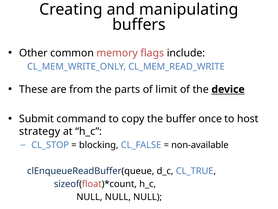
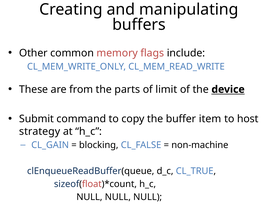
once: once -> item
CL_STOP: CL_STOP -> CL_GAIN
non-available: non-available -> non-machine
